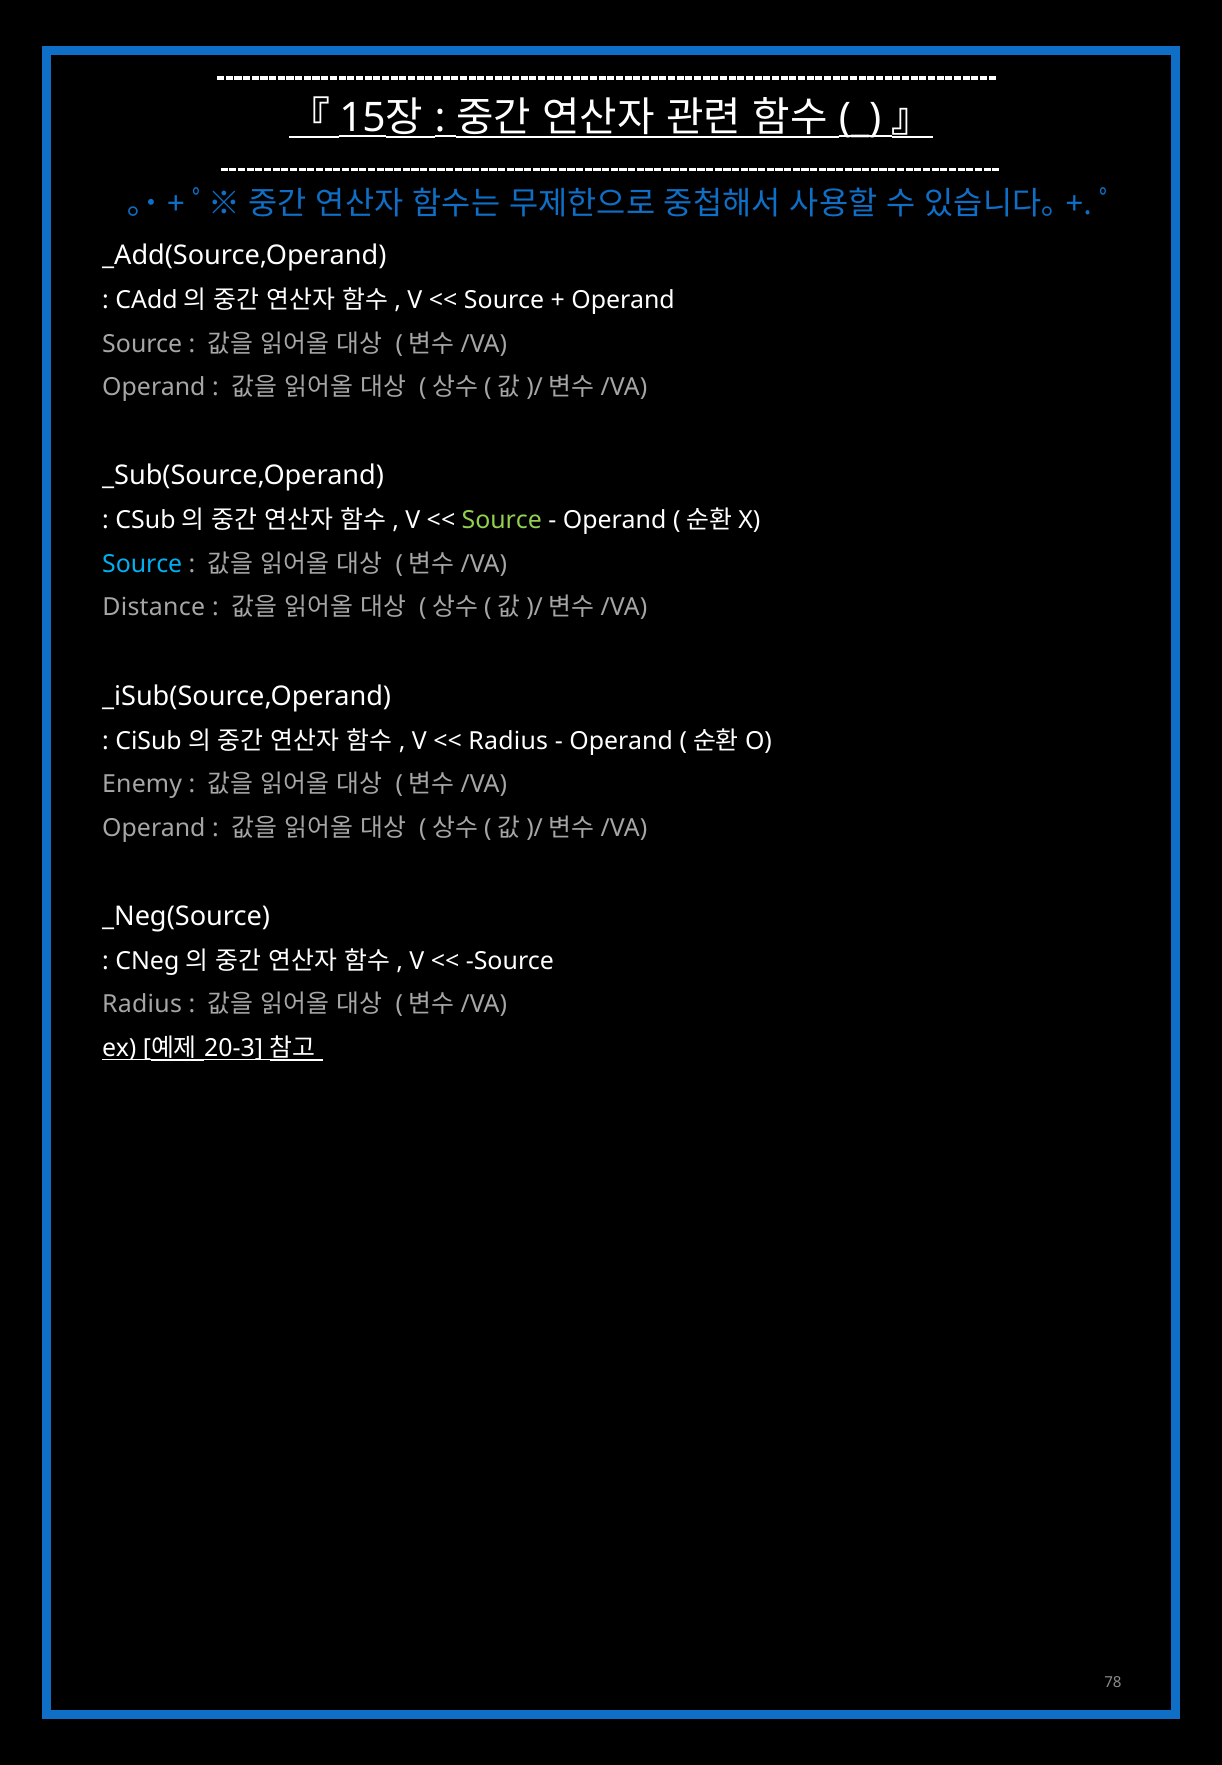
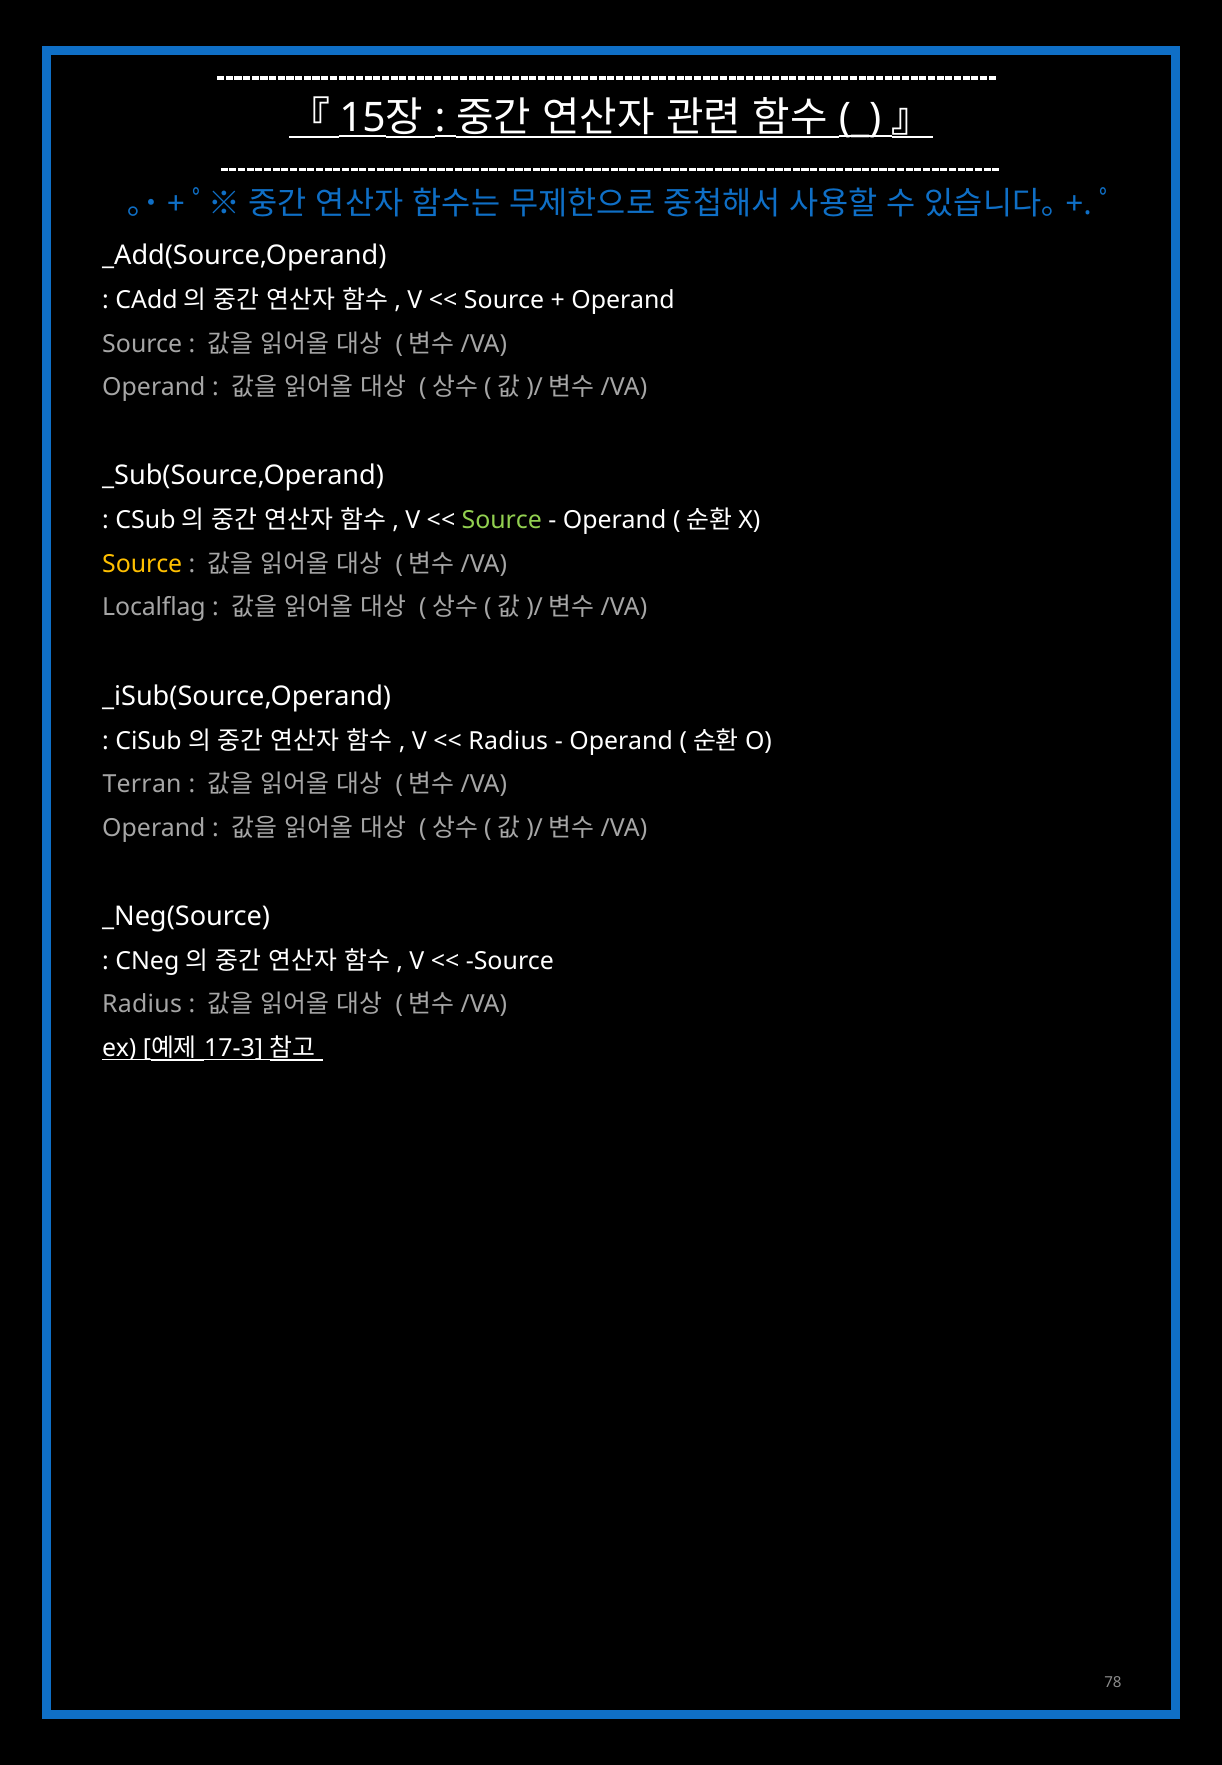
Source at (142, 564) colour: light blue -> yellow
Distance: Distance -> Localflag
Enemy: Enemy -> Terran
20-3: 20-3 -> 17-3
